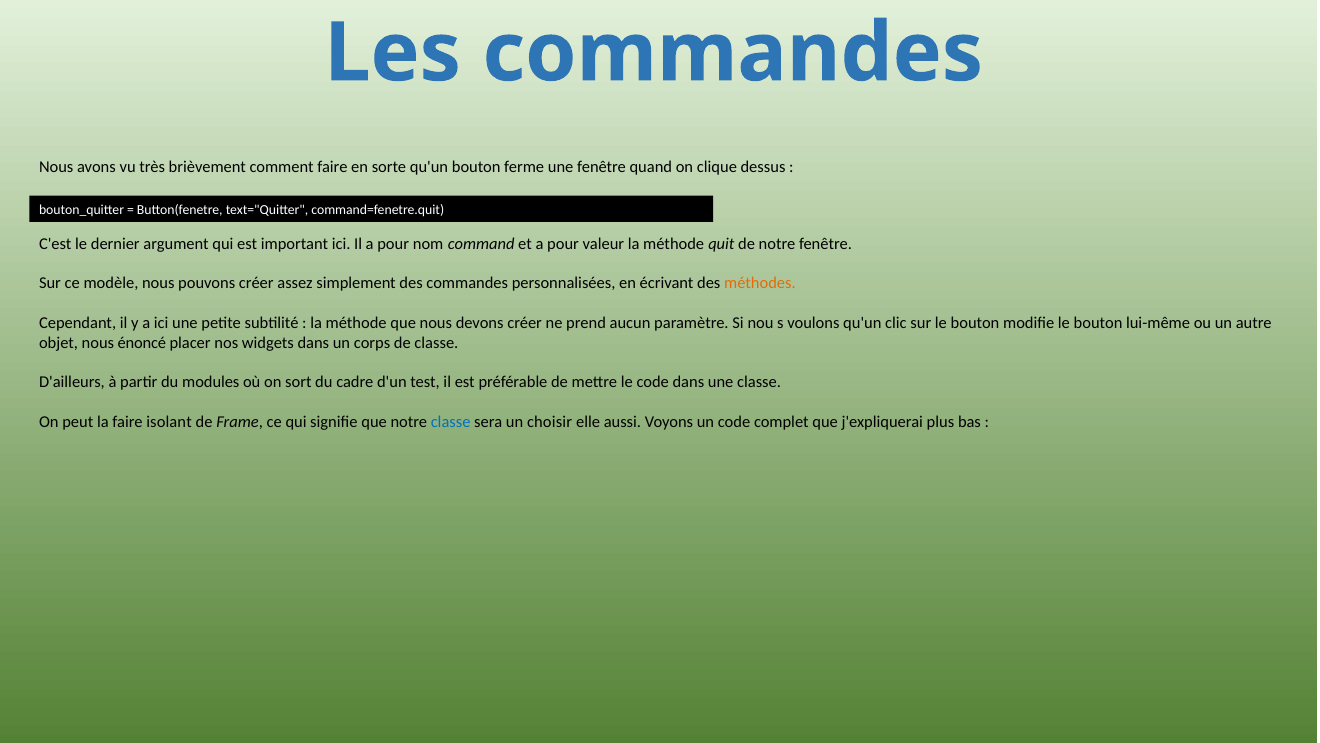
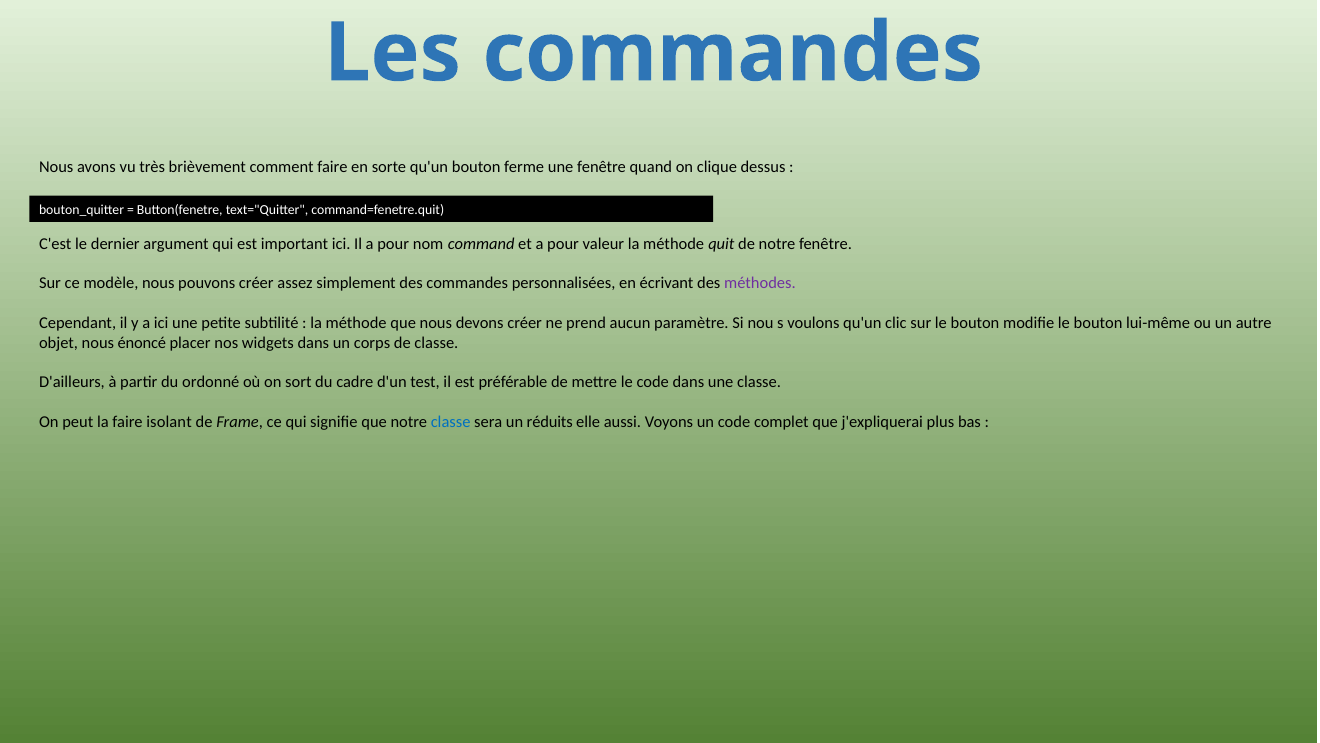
méthodes colour: orange -> purple
modules: modules -> ordonné
choisir: choisir -> réduits
